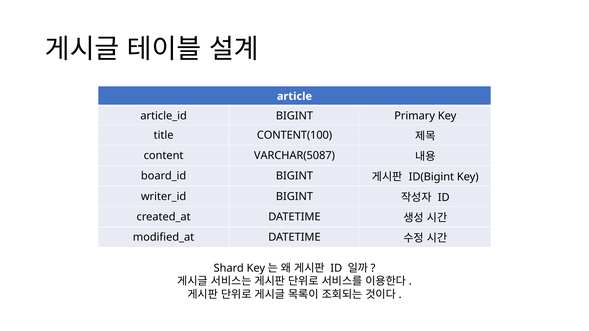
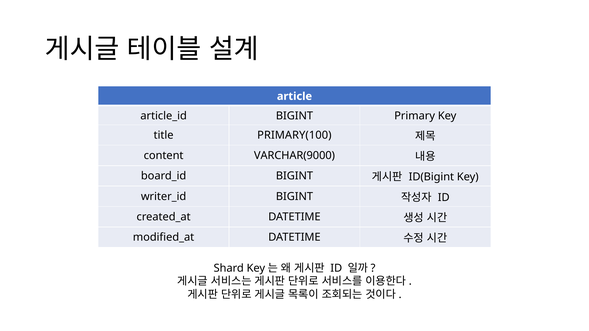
CONTENT(100: CONTENT(100 -> PRIMARY(100
VARCHAR(5087: VARCHAR(5087 -> VARCHAR(9000
